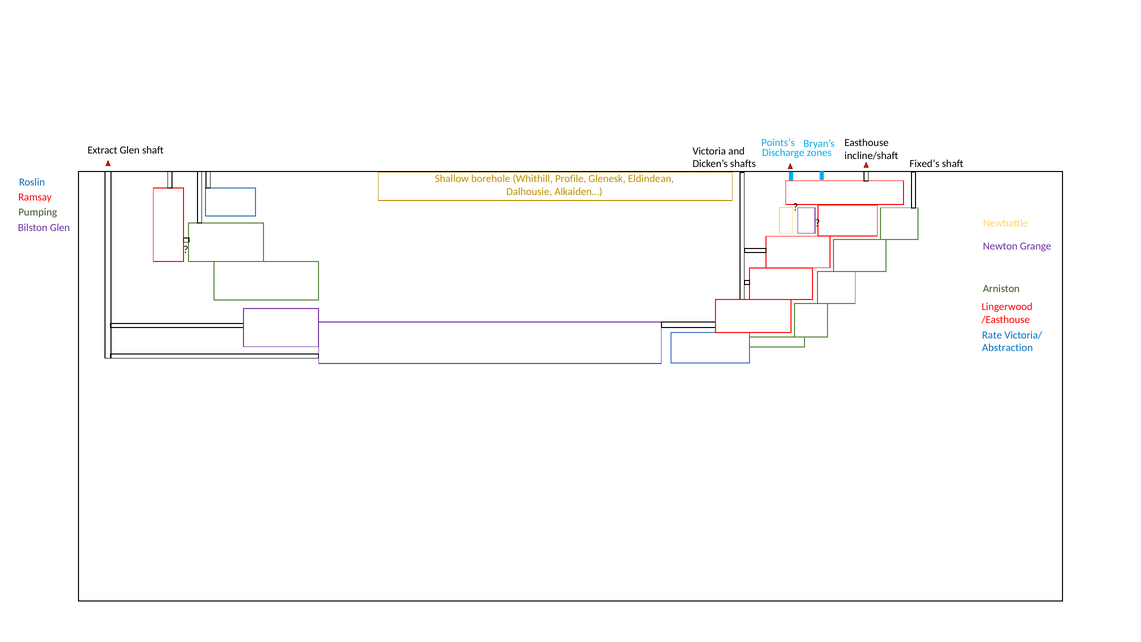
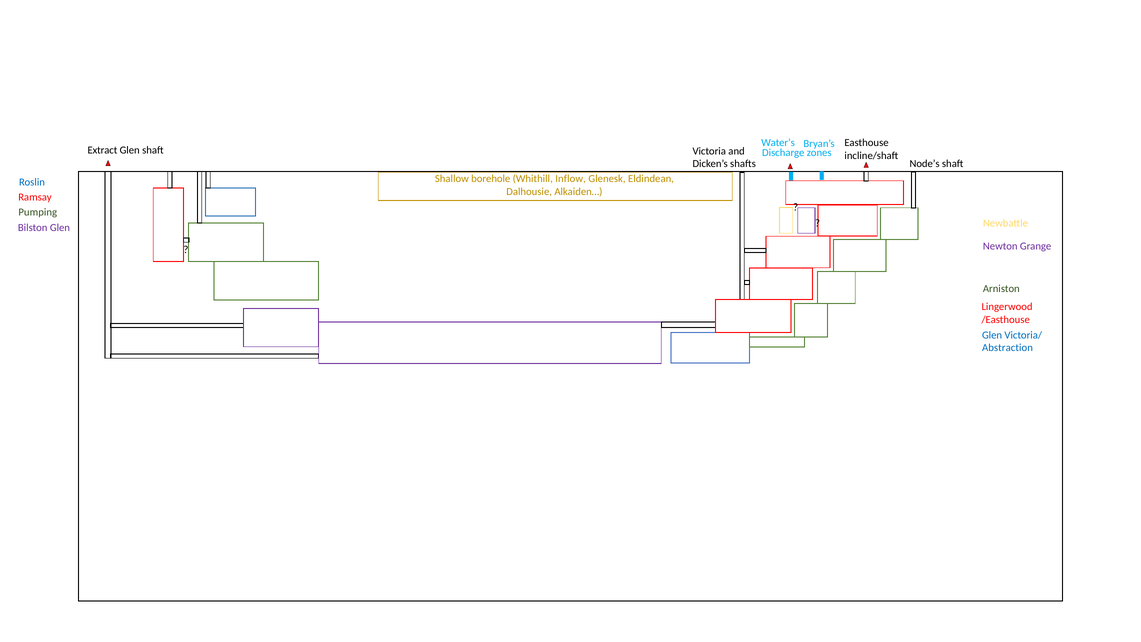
Points’s: Points’s -> Water’s
Fixed’s: Fixed’s -> Node’s
Profile: Profile -> Inflow
Rate at (992, 335): Rate -> Glen
